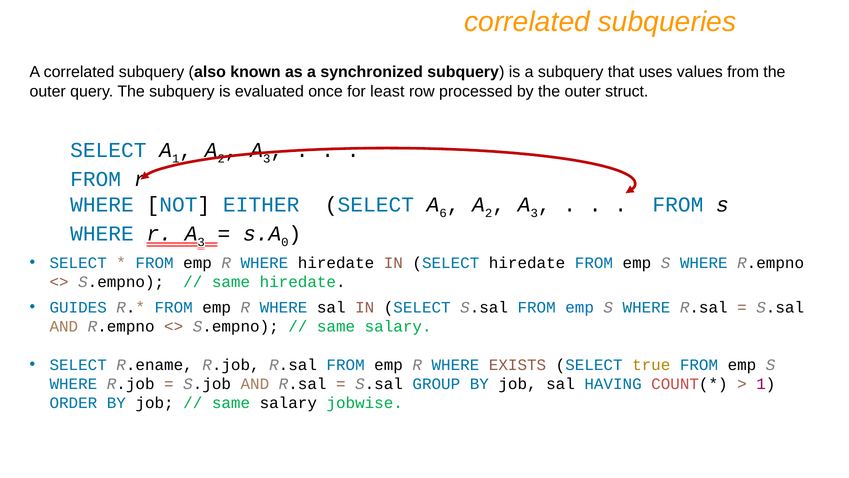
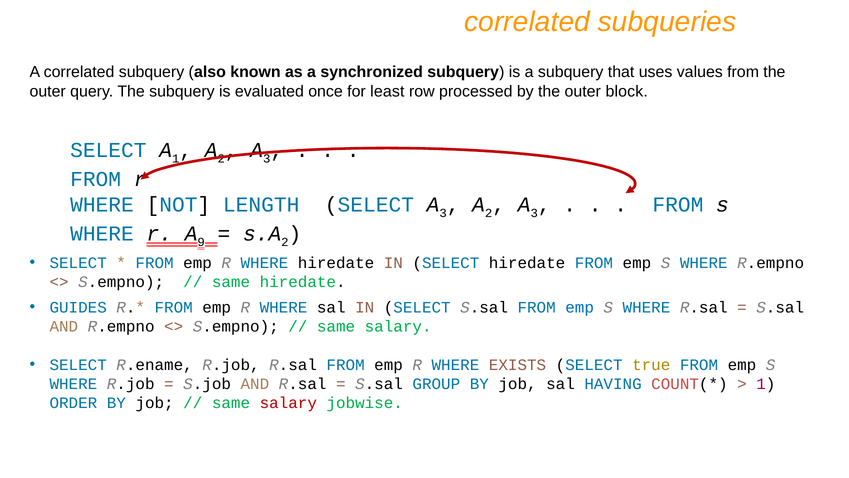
struct: struct -> block
EITHER: EITHER -> LENGTH
SELECT A 6: 6 -> 3
r A 3: 3 -> 9
0 at (285, 242): 0 -> 2
salary at (288, 403) colour: black -> red
